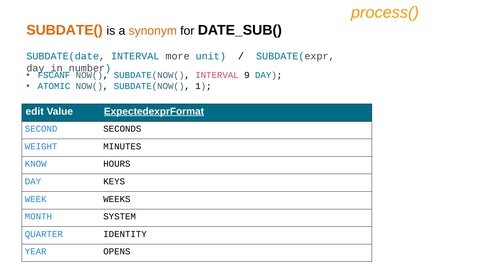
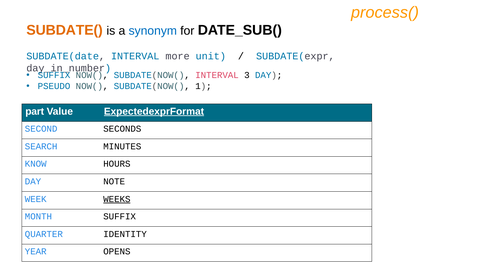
synonym colour: orange -> blue
FSCANF at (54, 75): FSCANF -> SUFFIX
9: 9 -> 3
ATOMIC: ATOMIC -> PSEUDO
edit: edit -> part
WEIGHT: WEIGHT -> SEARCH
KEYS: KEYS -> NOTE
WEEKS underline: none -> present
MONTH SYSTEM: SYSTEM -> SUFFIX
